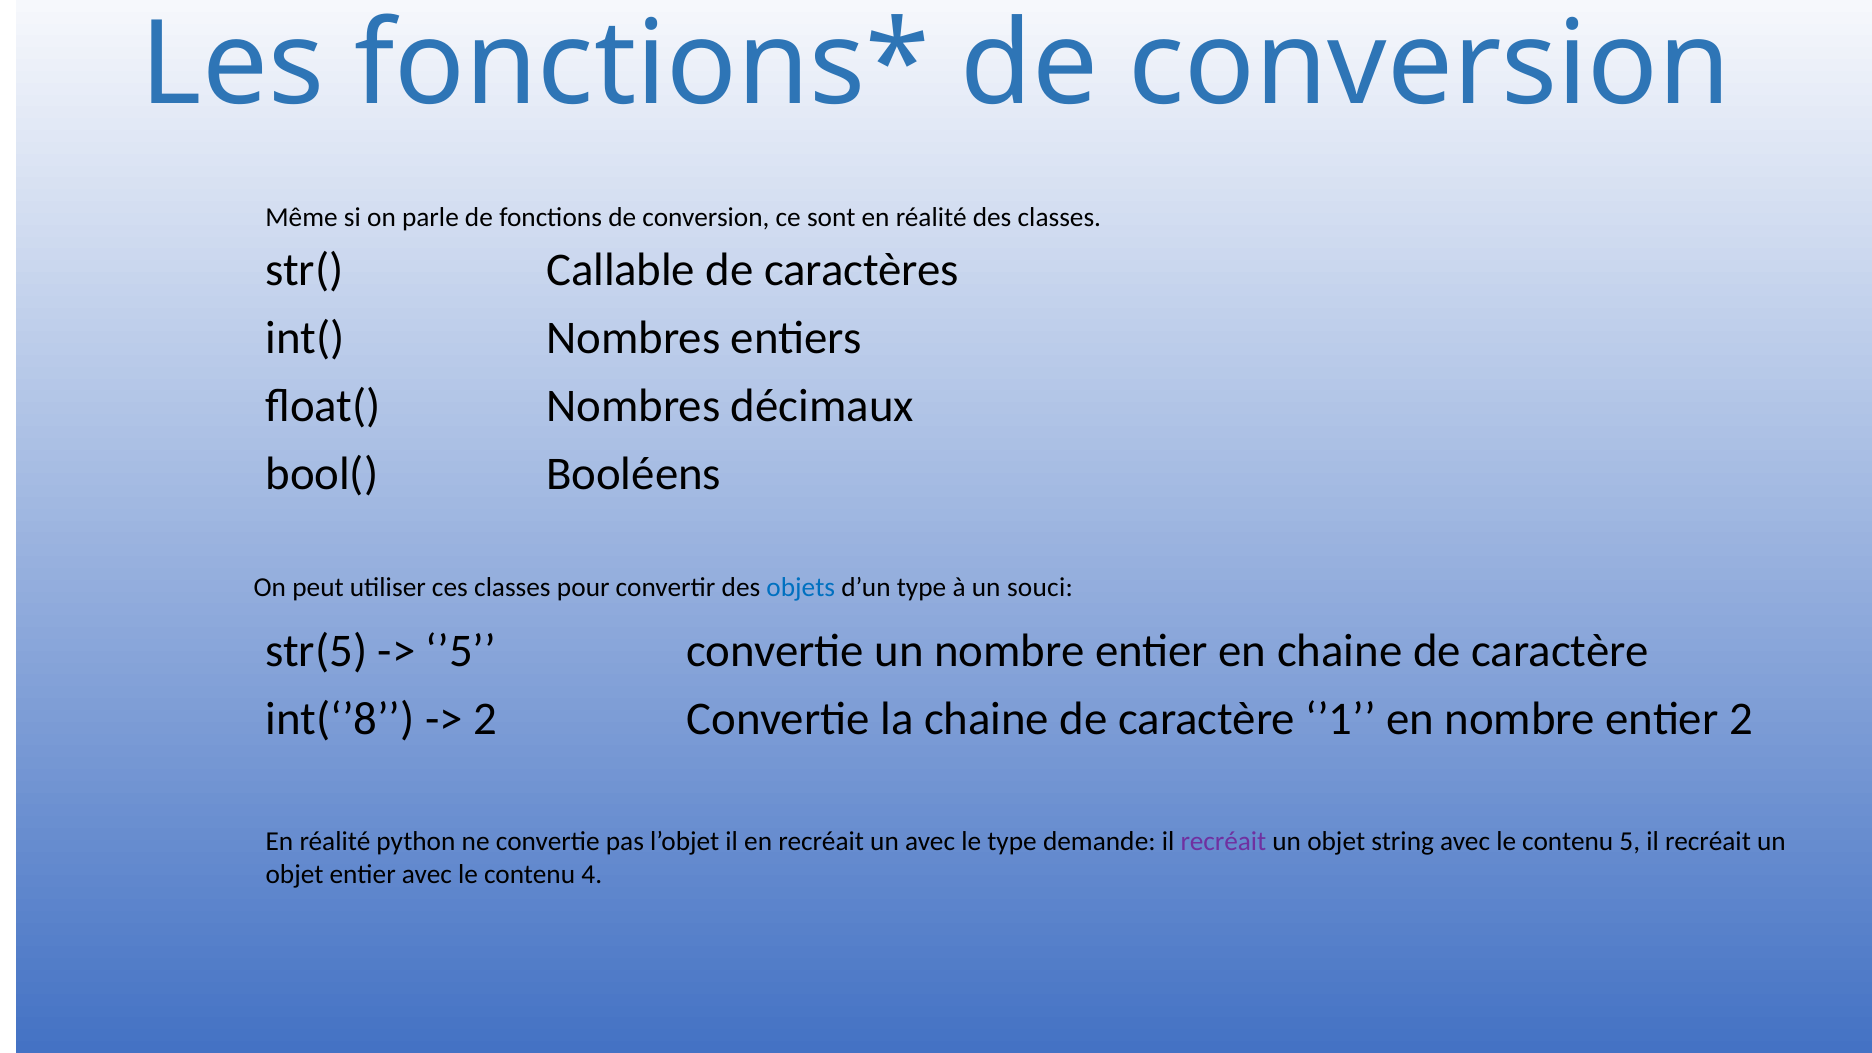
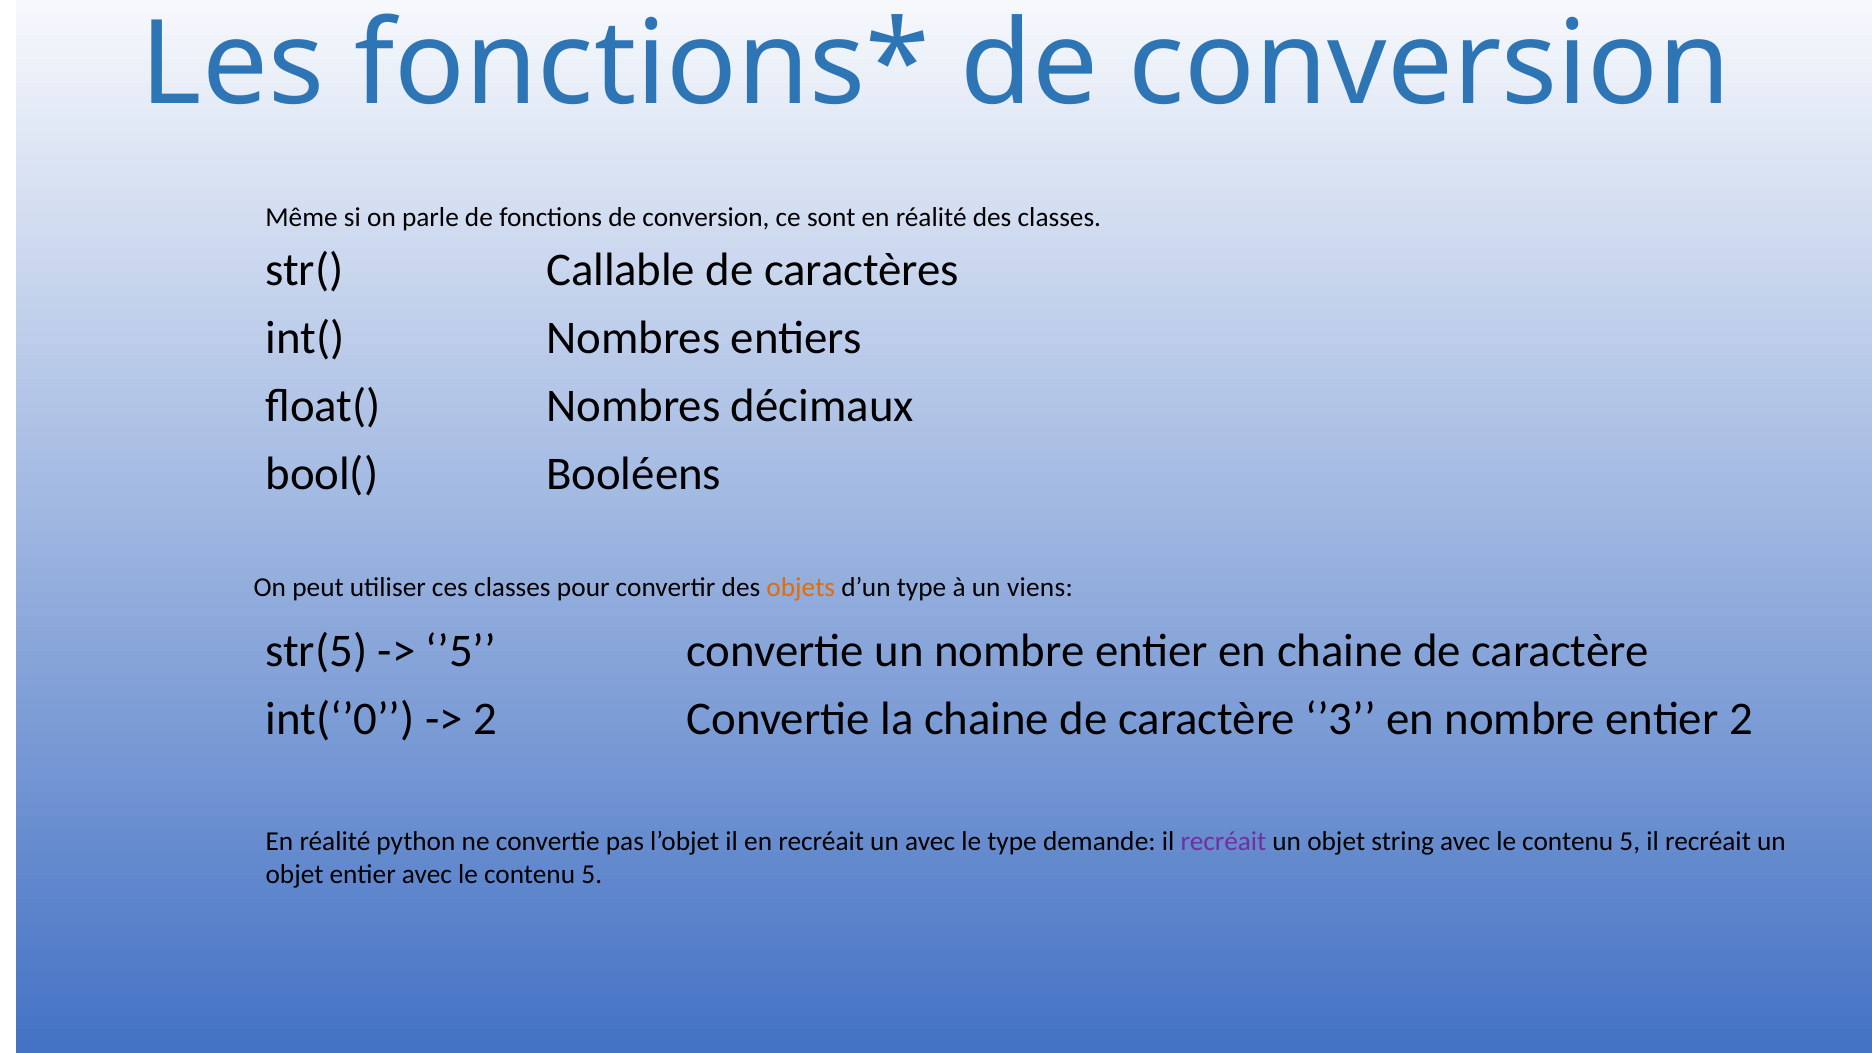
objets colour: blue -> orange
souci: souci -> viens
int(‘’8: int(‘’8 -> int(‘’0
’1: ’1 -> ’3
4 at (592, 875): 4 -> 5
